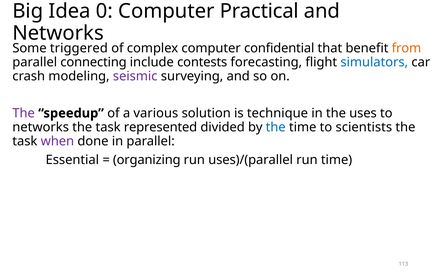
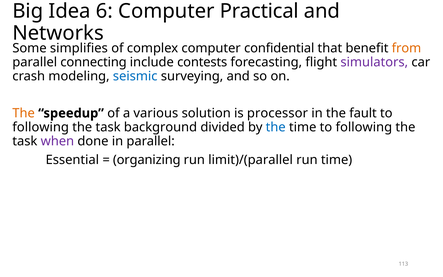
0: 0 -> 6
triggered: triggered -> simplifies
simulators colour: blue -> purple
seismic colour: purple -> blue
The at (24, 113) colour: purple -> orange
technique: technique -> processor
uses: uses -> fault
networks at (41, 127): networks -> following
represented: represented -> background
time to scientists: scientists -> following
uses)/(parallel: uses)/(parallel -> limit)/(parallel
